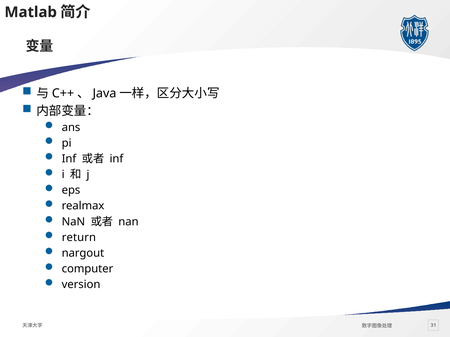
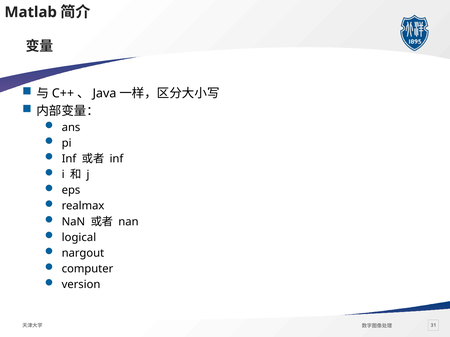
return: return -> logical
